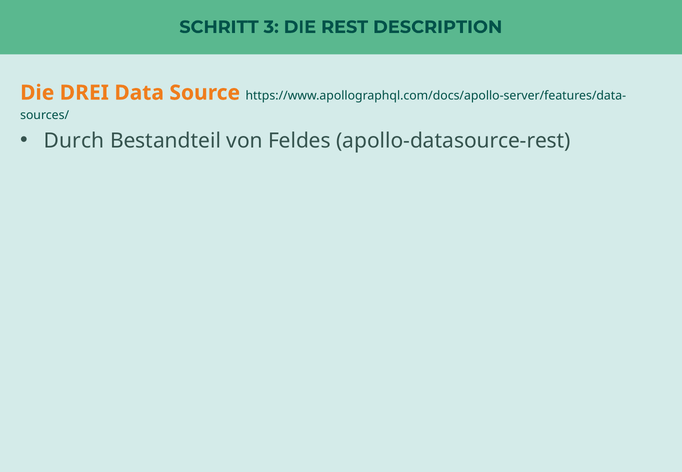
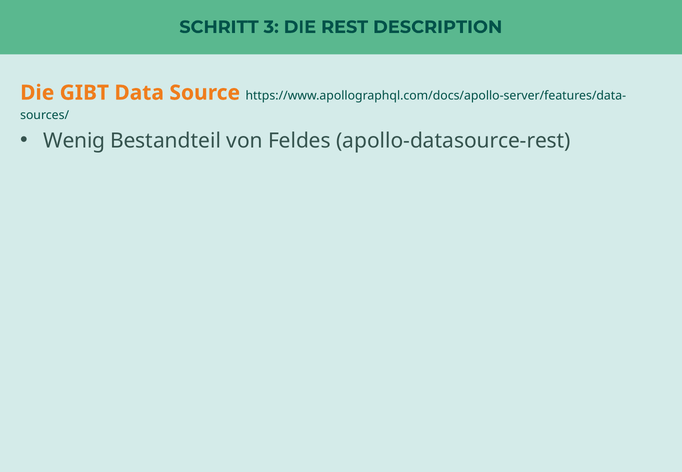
DREI: DREI -> GIBT
Durch: Durch -> Wenig
